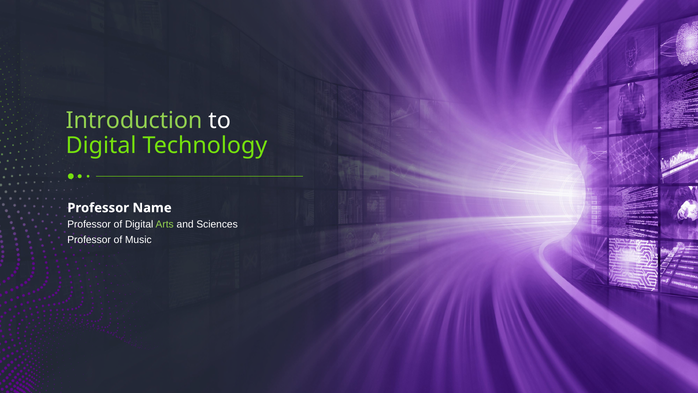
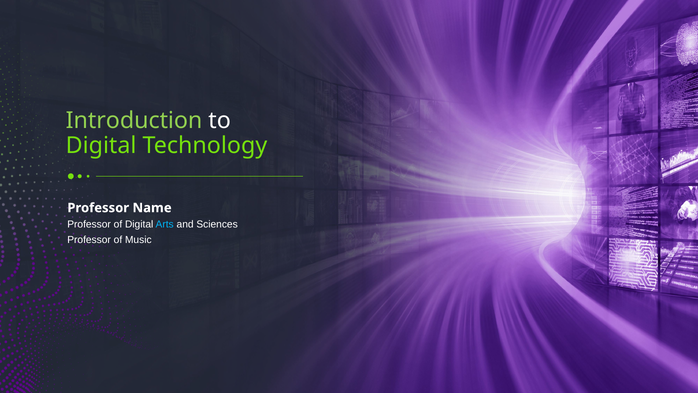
Arts colour: light green -> light blue
